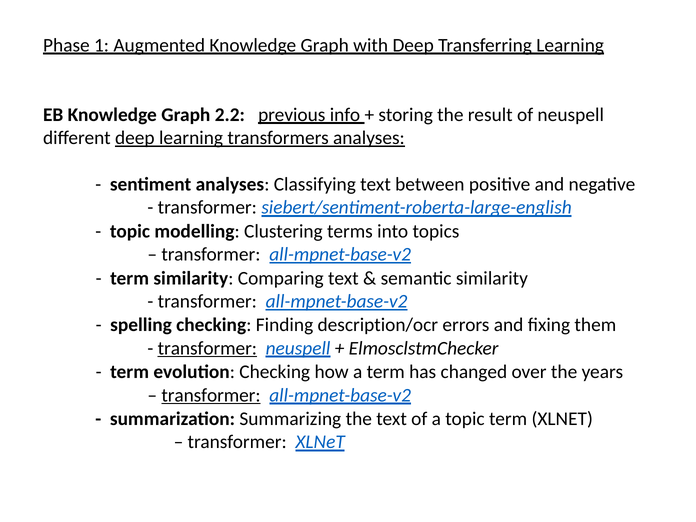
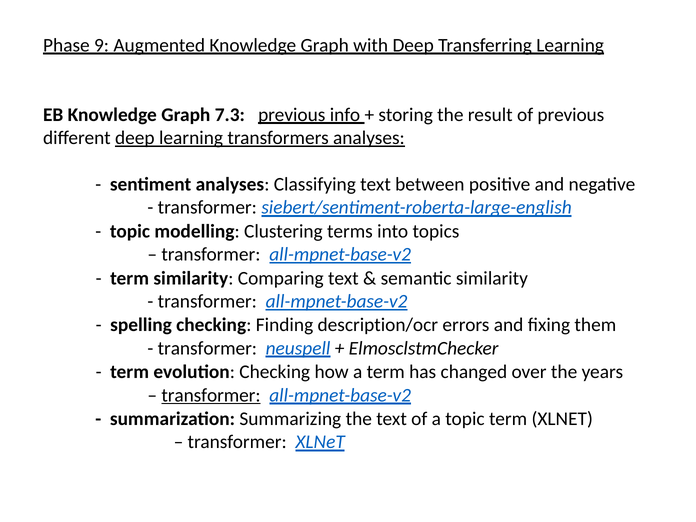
1: 1 -> 9
2.2: 2.2 -> 7.3
of neuspell: neuspell -> previous
transformer at (207, 348) underline: present -> none
